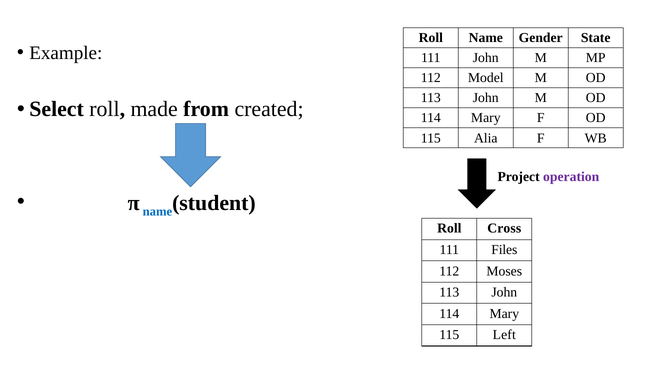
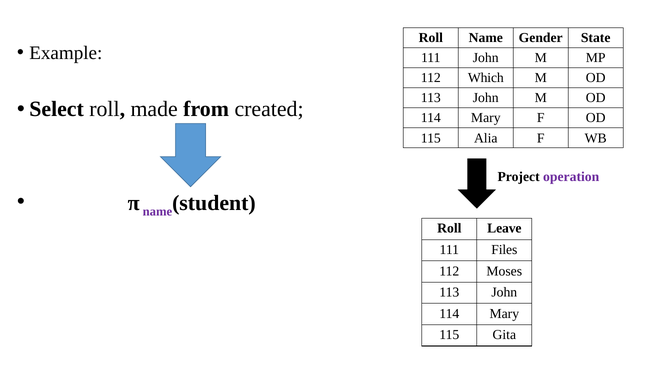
Model: Model -> Which
name at (157, 212) colour: blue -> purple
Cross: Cross -> Leave
Left: Left -> Gita
